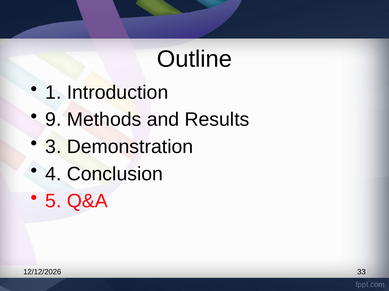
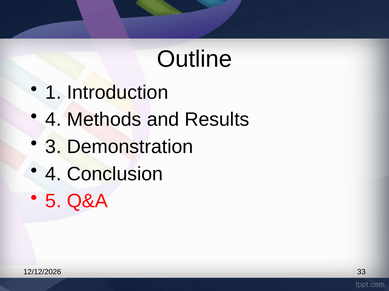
9 at (53, 120): 9 -> 4
